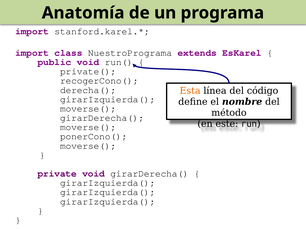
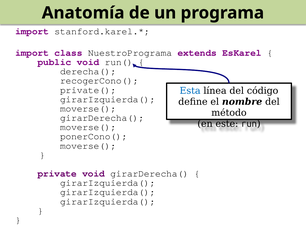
private(: private( -> derecha(
derecha(: derecha( -> private(
Esta colour: orange -> blue
